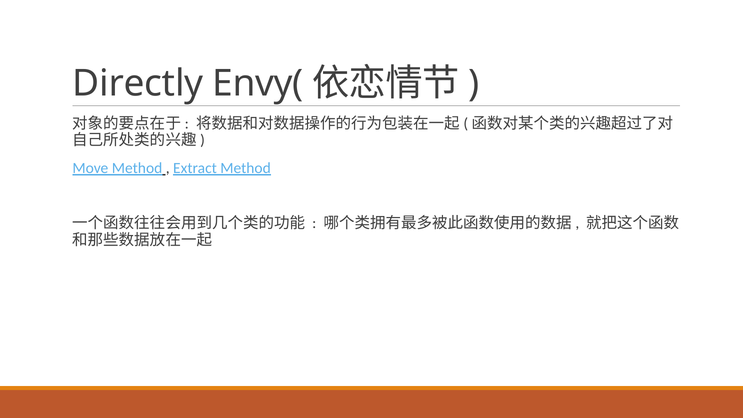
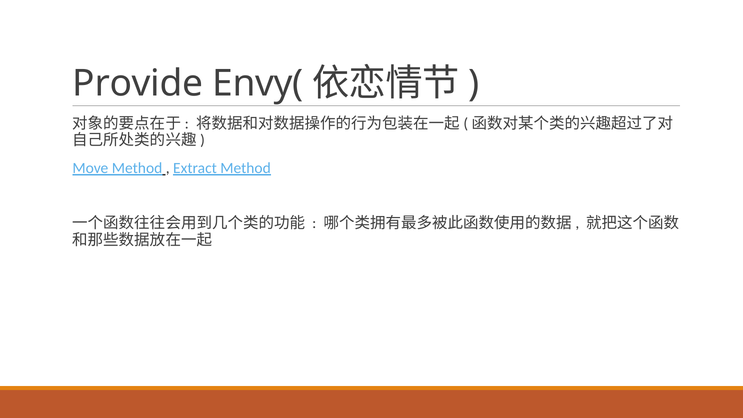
Directly: Directly -> Provide
